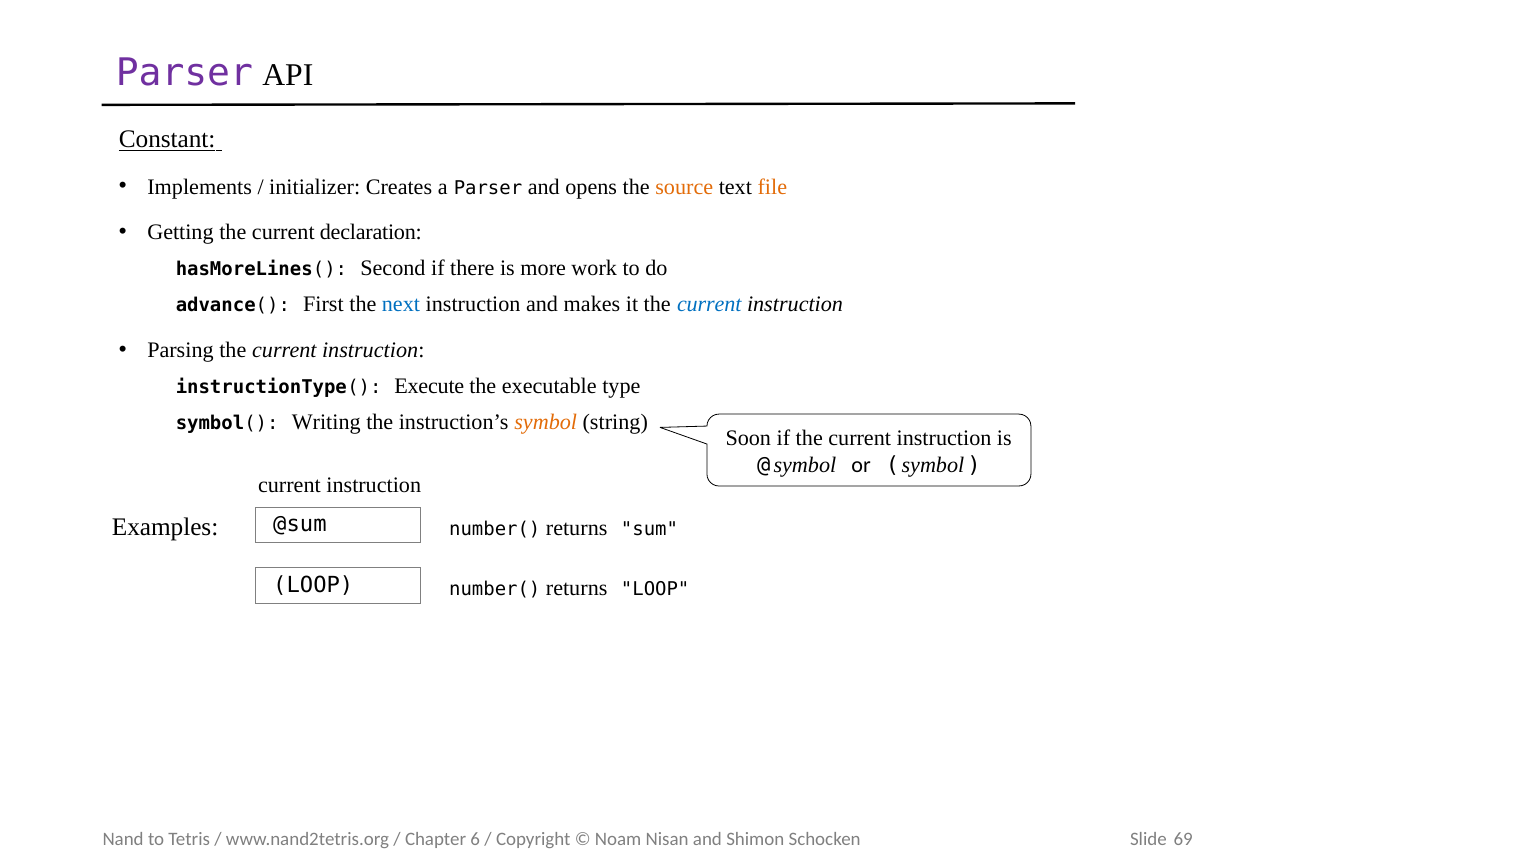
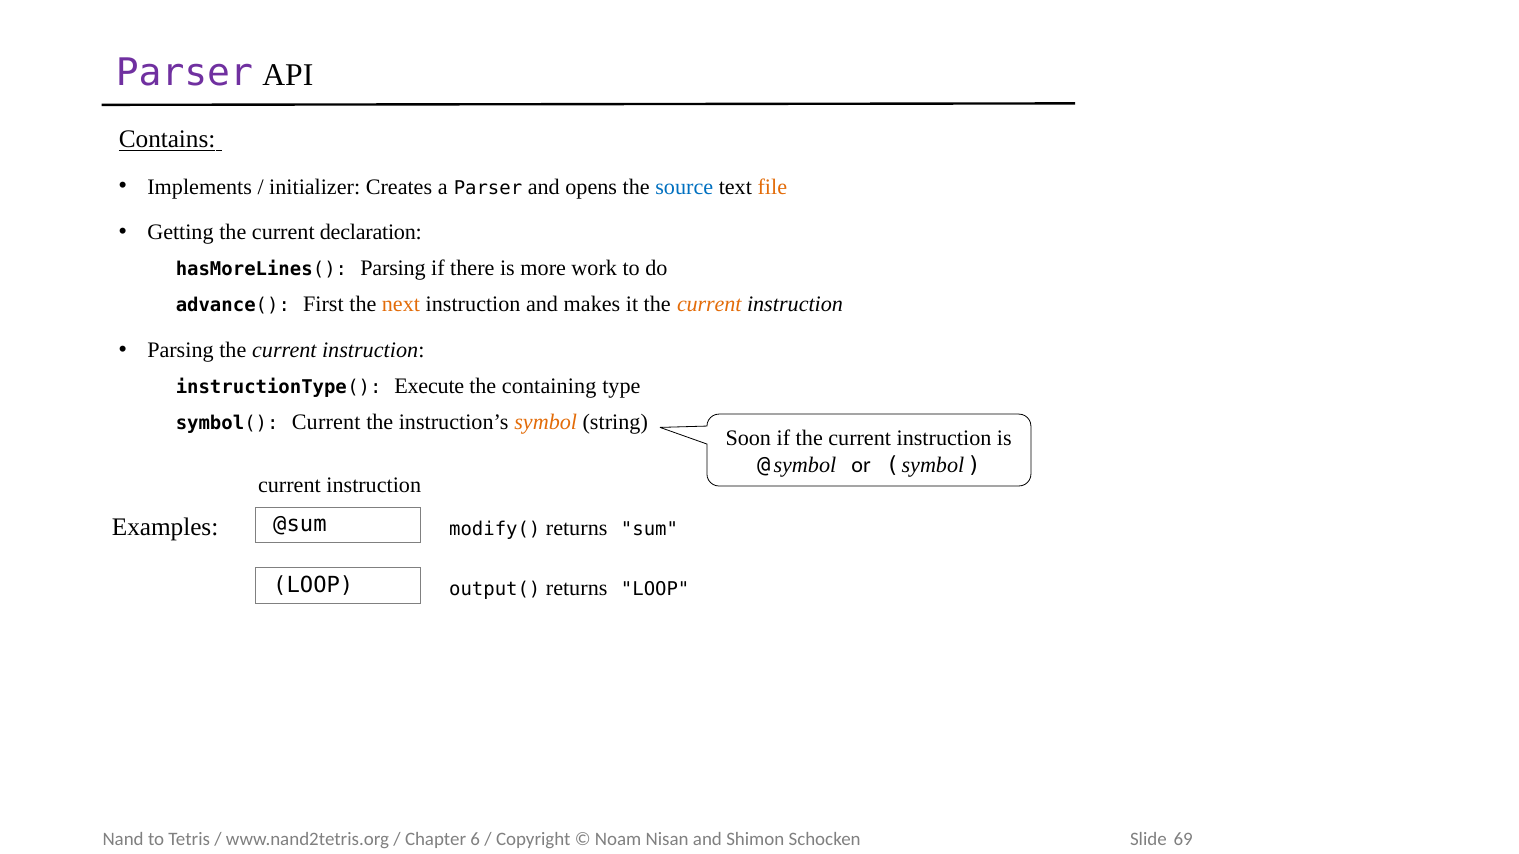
Constant: Constant -> Contains
source colour: orange -> blue
hasMoreLines( Second: Second -> Parsing
next colour: blue -> orange
current at (709, 305) colour: blue -> orange
executable: executable -> containing
symbol( Writing: Writing -> Current
number( at (495, 529): number( -> modify(
number( at (495, 590): number( -> output(
